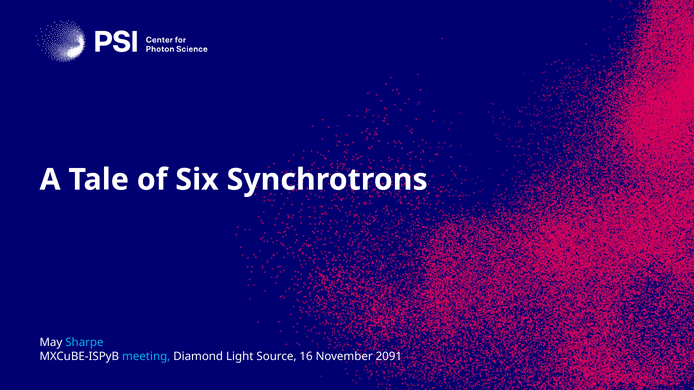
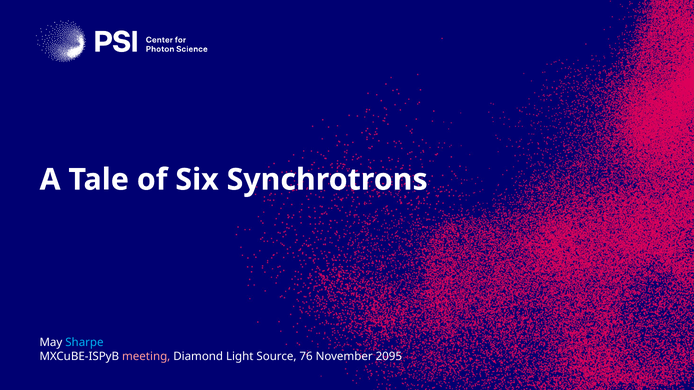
meeting colour: light blue -> pink
16: 16 -> 76
2091: 2091 -> 2095
